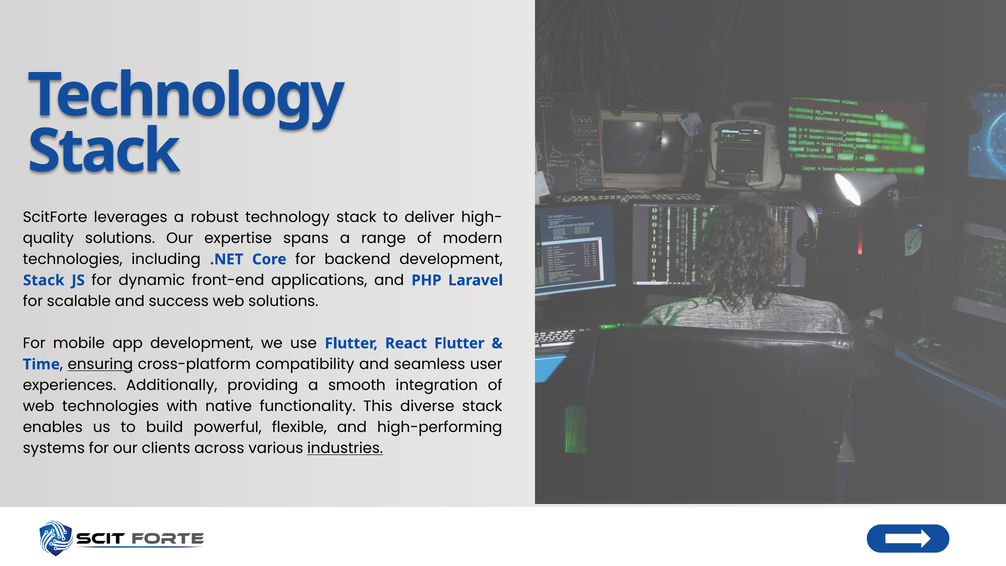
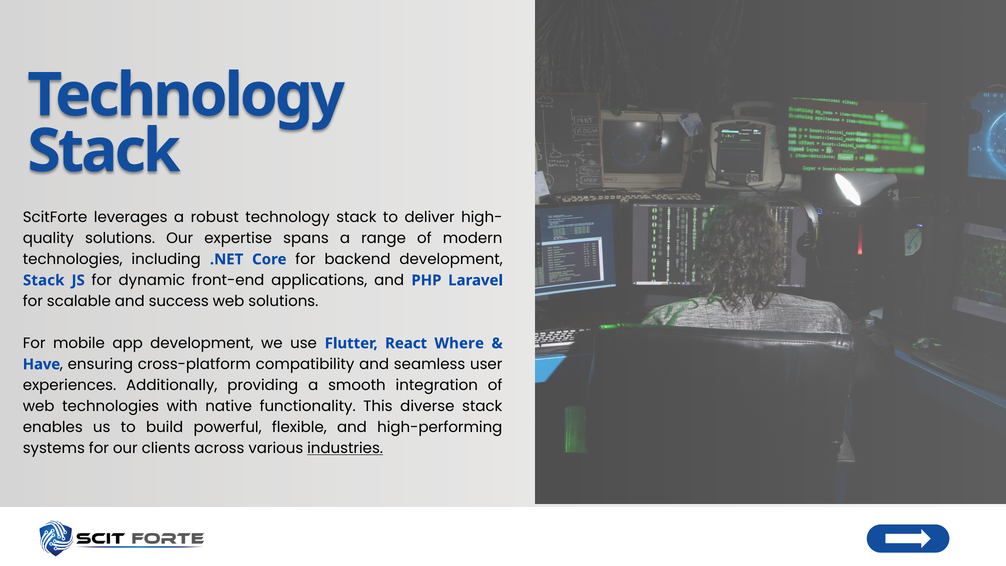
React Flutter: Flutter -> Where
Time: Time -> Have
ensuring underline: present -> none
